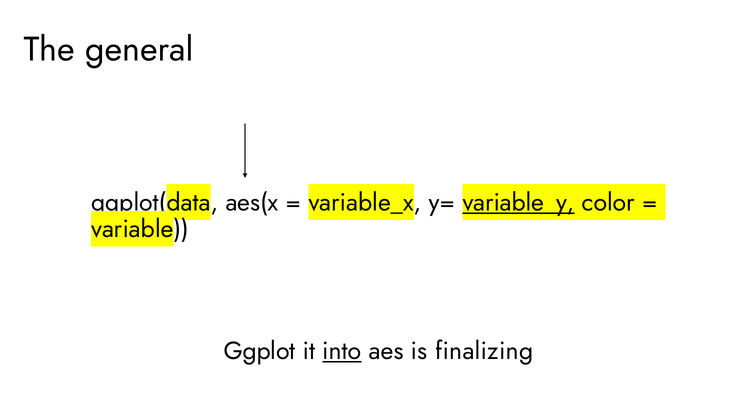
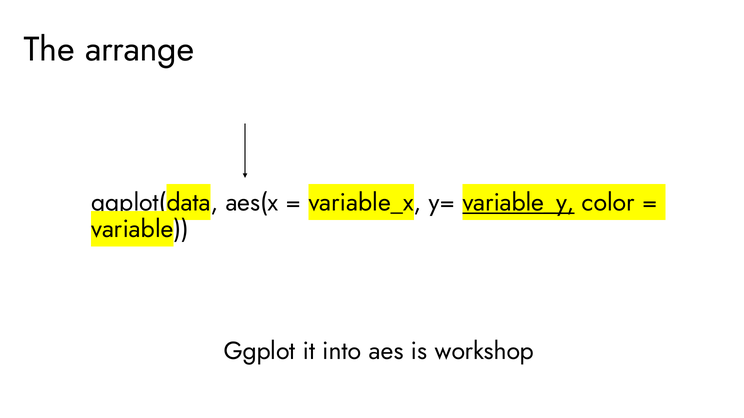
general: general -> arrange
into underline: present -> none
finalizing: finalizing -> workshop
